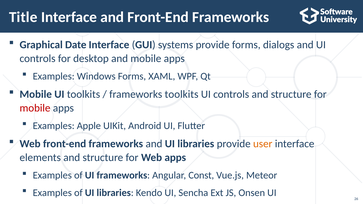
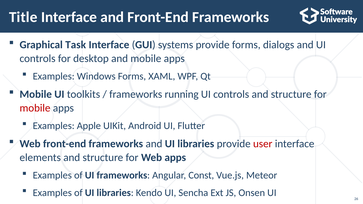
Date: Date -> Task
frameworks toolkits: toolkits -> running
user colour: orange -> red
